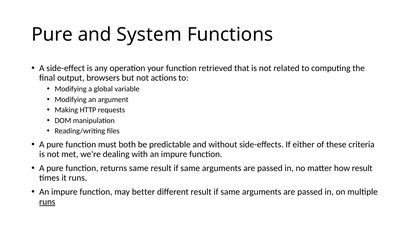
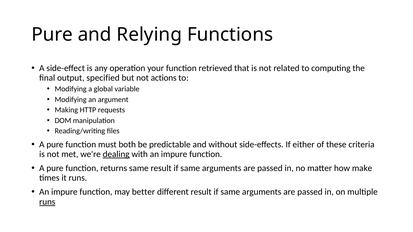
System: System -> Relying
browsers: browsers -> specified
dealing underline: none -> present
how result: result -> make
